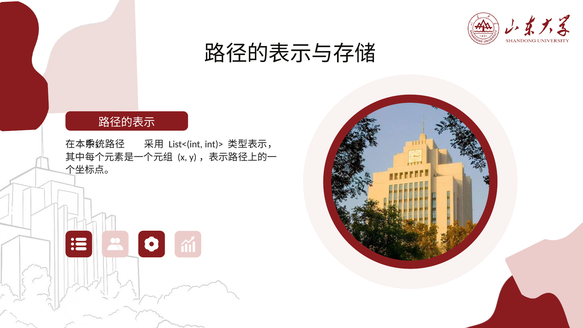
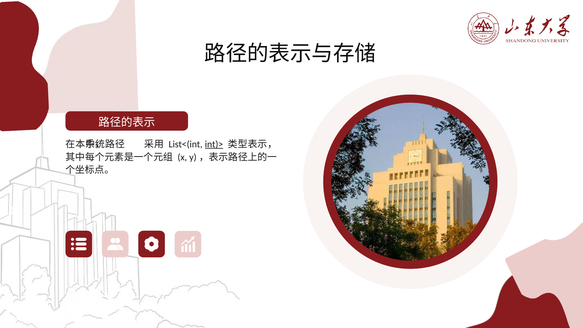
int)> underline: none -> present
